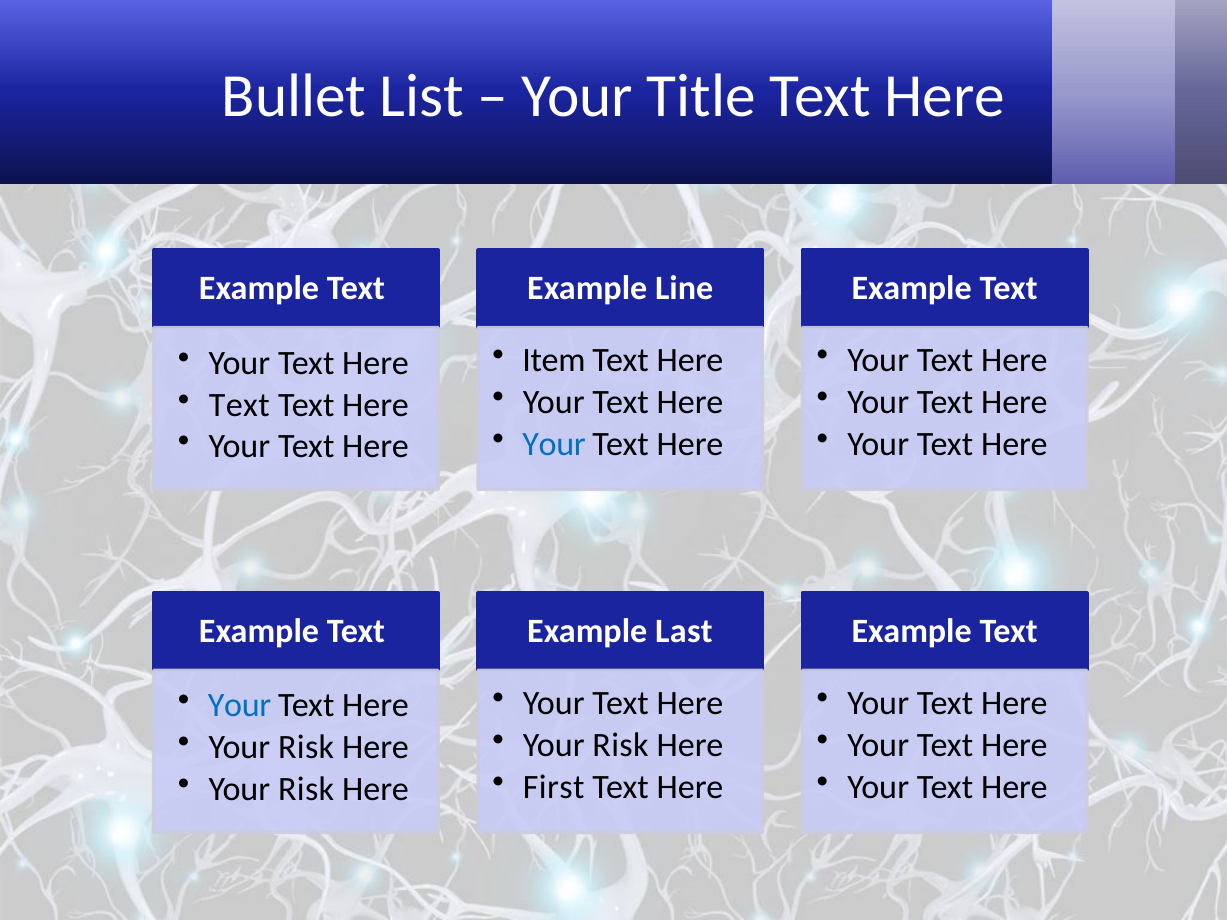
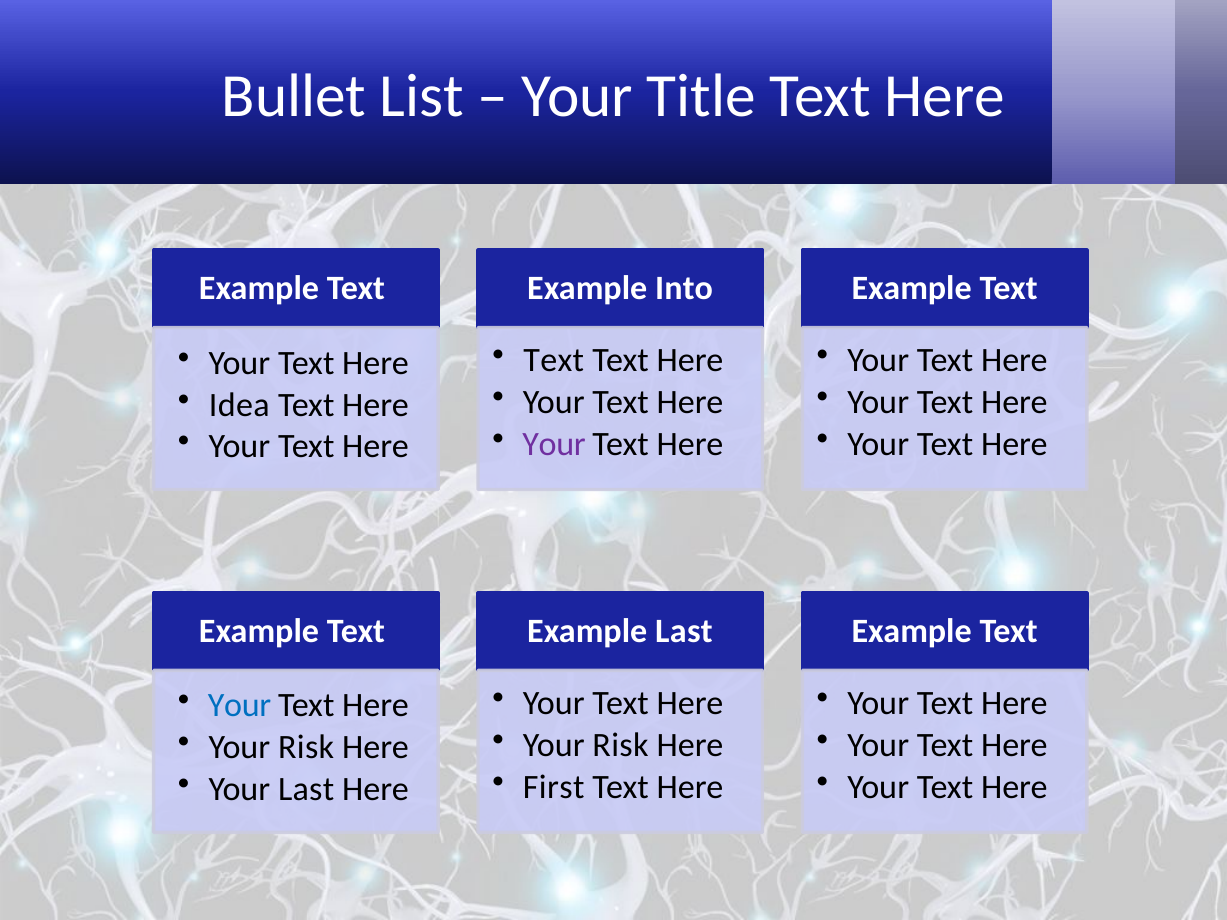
Line: Line -> Into
Item at (554, 360): Item -> Text
Text at (239, 405): Text -> Idea
Your at (554, 444) colour: blue -> purple
Risk at (306, 790): Risk -> Last
